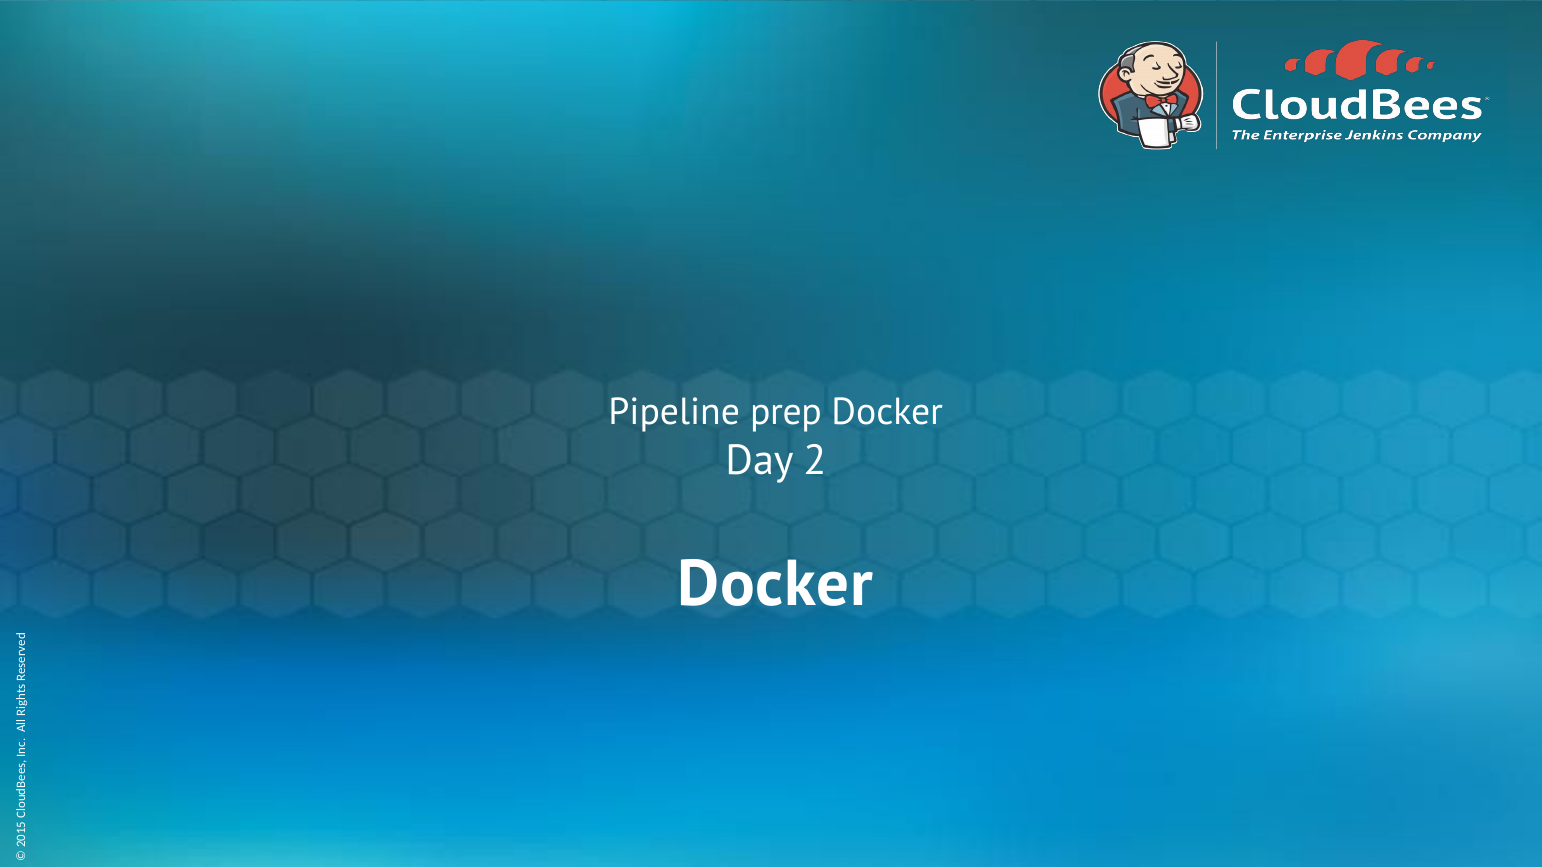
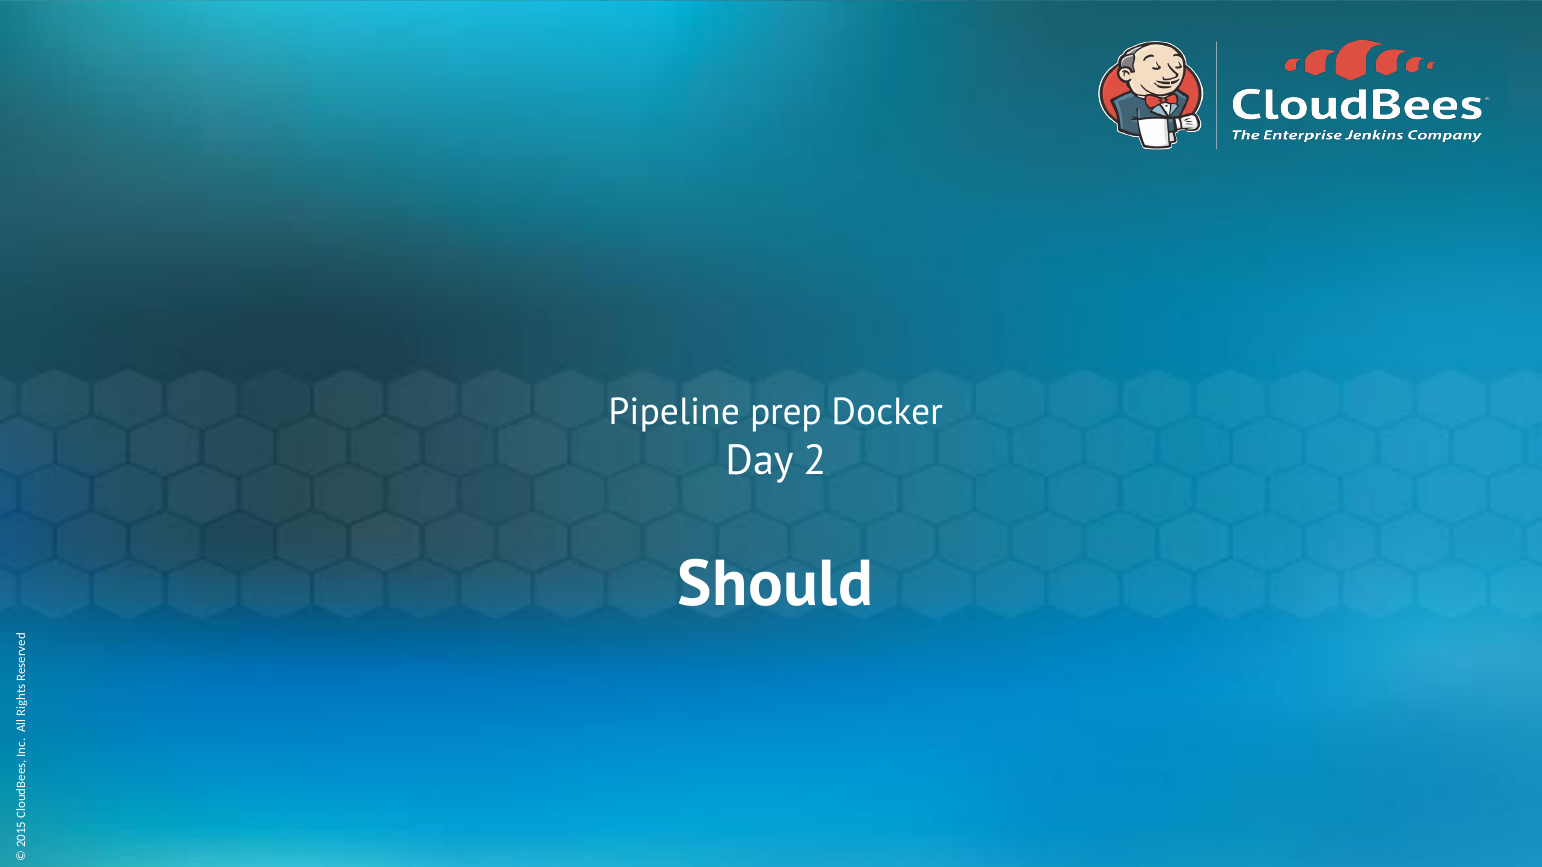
Docker at (776, 584): Docker -> Should
